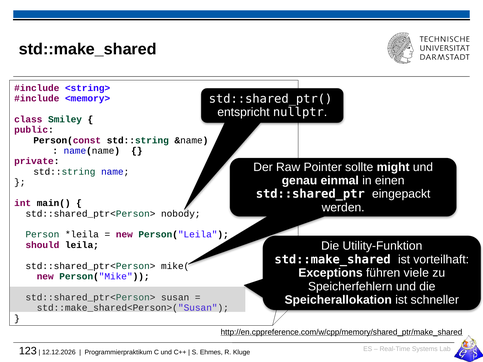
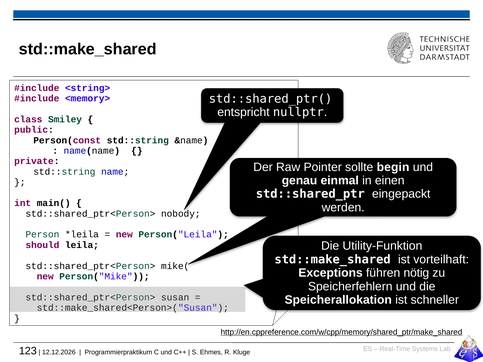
might: might -> begin
viele: viele -> nötig
